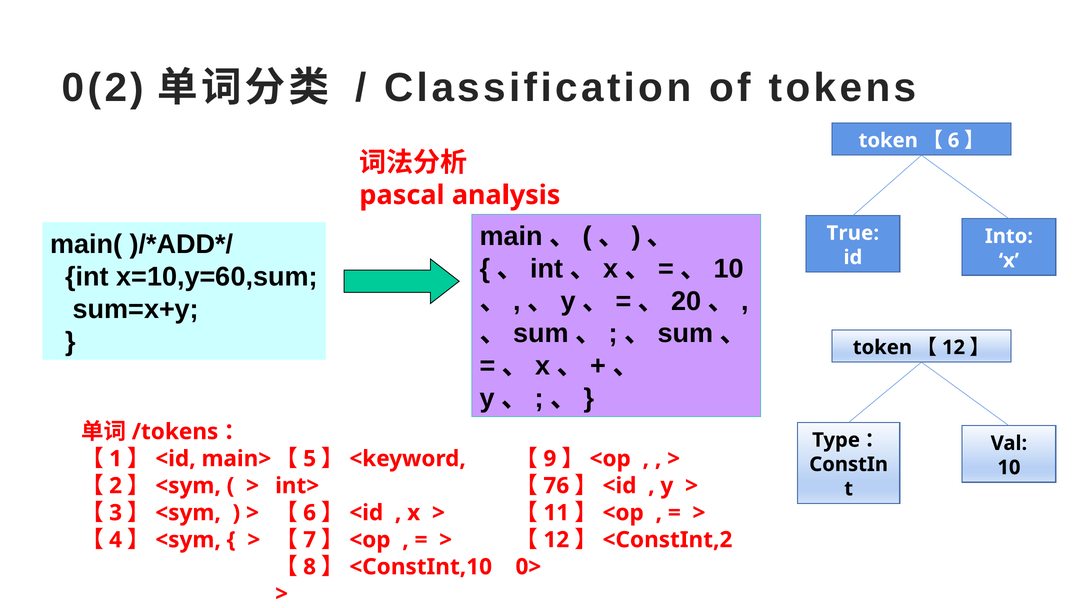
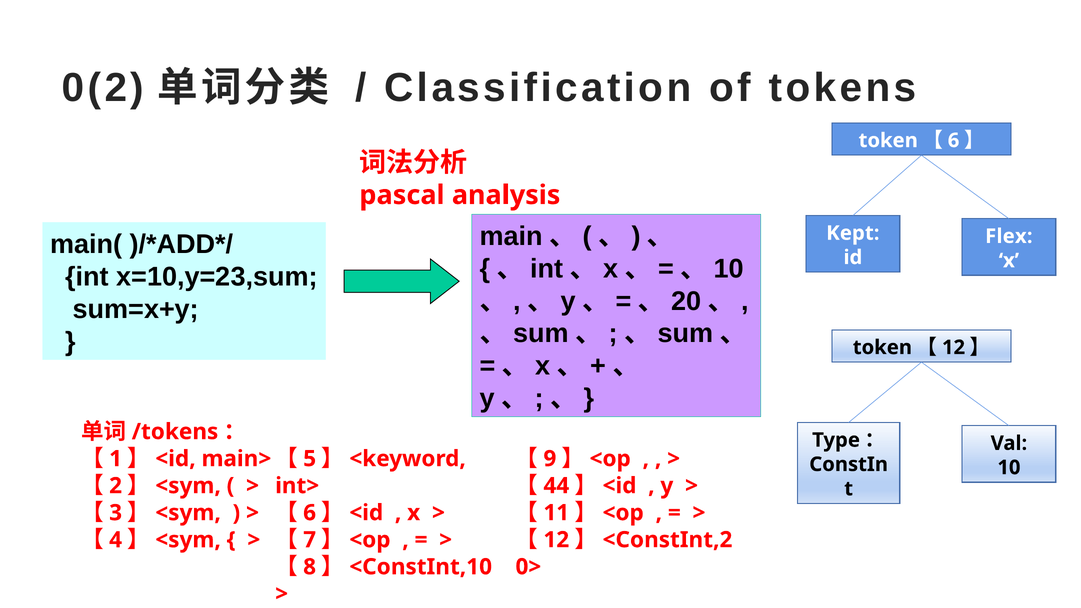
True: True -> Kept
Into: Into -> Flex
x=10,y=60,sum: x=10,y=60,sum -> x=10,y=23,sum
76: 76 -> 44
